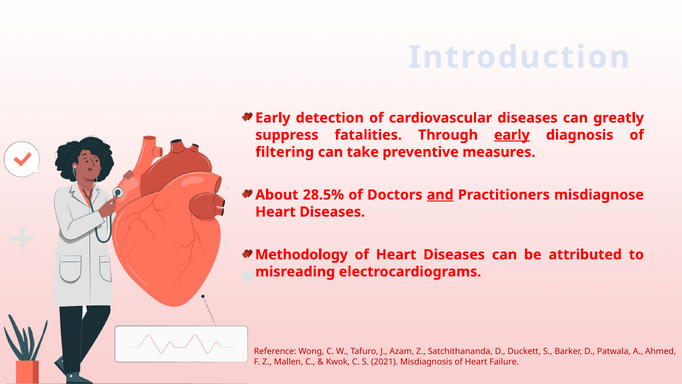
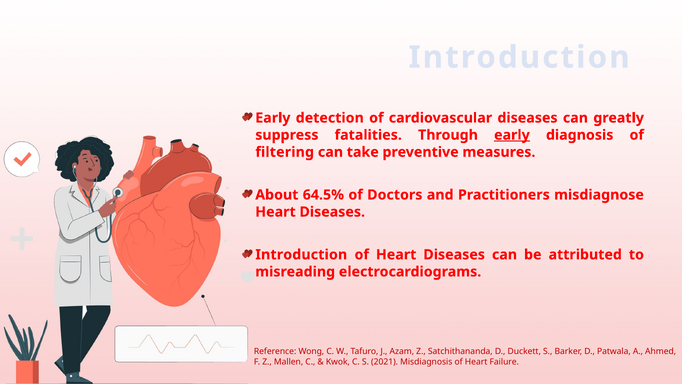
28.5%: 28.5% -> 64.5%
and underline: present -> none
Methodology at (301, 254): Methodology -> Introduction
